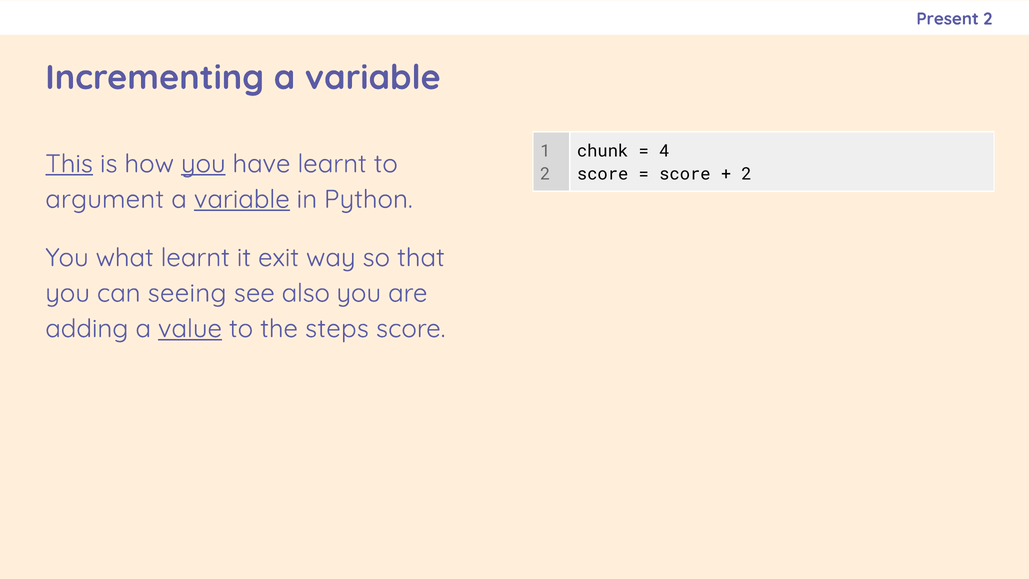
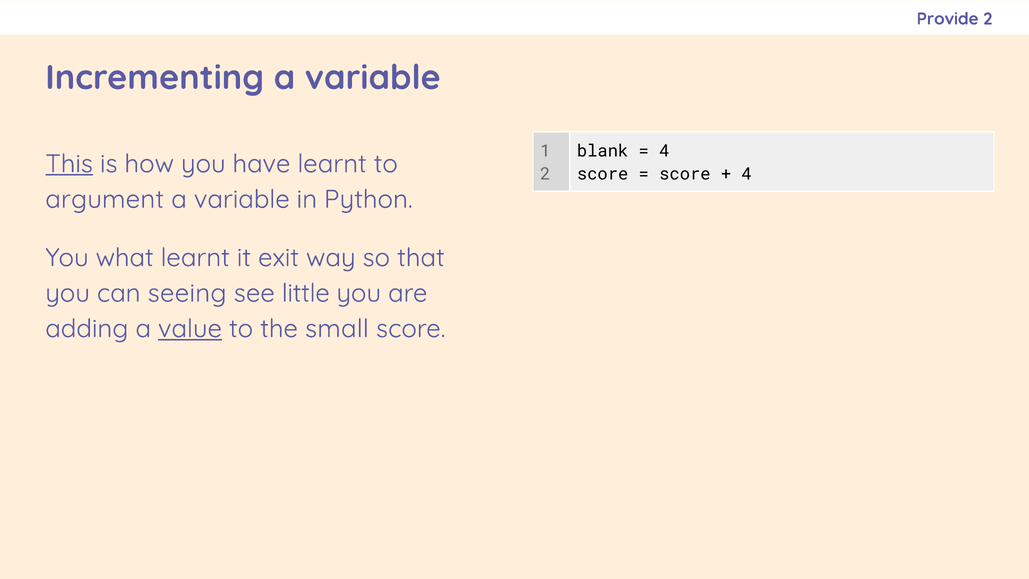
Present: Present -> Provide
chunk: chunk -> blank
you at (203, 164) underline: present -> none
2 at (747, 174): 2 -> 4
variable at (242, 199) underline: present -> none
also: also -> little
steps: steps -> small
